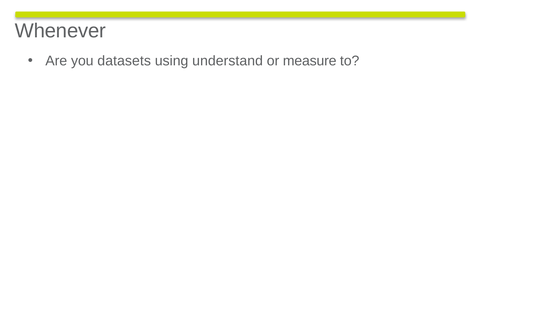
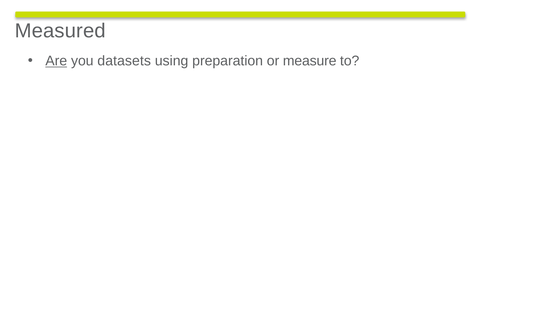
Whenever: Whenever -> Measured
Are underline: none -> present
understand: understand -> preparation
